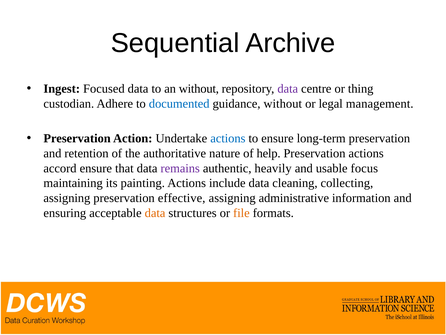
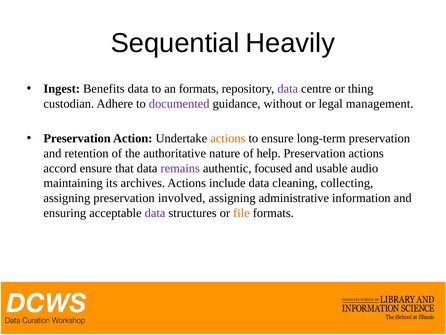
Archive: Archive -> Heavily
Focused: Focused -> Benefits
an without: without -> formats
documented colour: blue -> purple
actions at (228, 138) colour: blue -> orange
heavily: heavily -> focused
focus: focus -> audio
painting: painting -> archives
effective: effective -> involved
data at (155, 213) colour: orange -> purple
